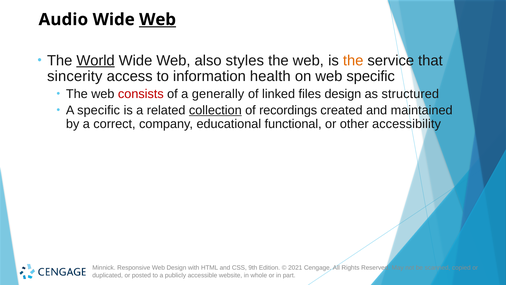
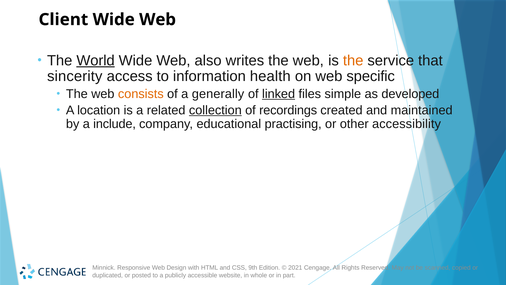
Audio: Audio -> Client
Web at (158, 20) underline: present -> none
styles: styles -> writes
consists colour: red -> orange
linked underline: none -> present
files design: design -> simple
structured: structured -> developed
A specific: specific -> location
correct: correct -> include
functional: functional -> practising
